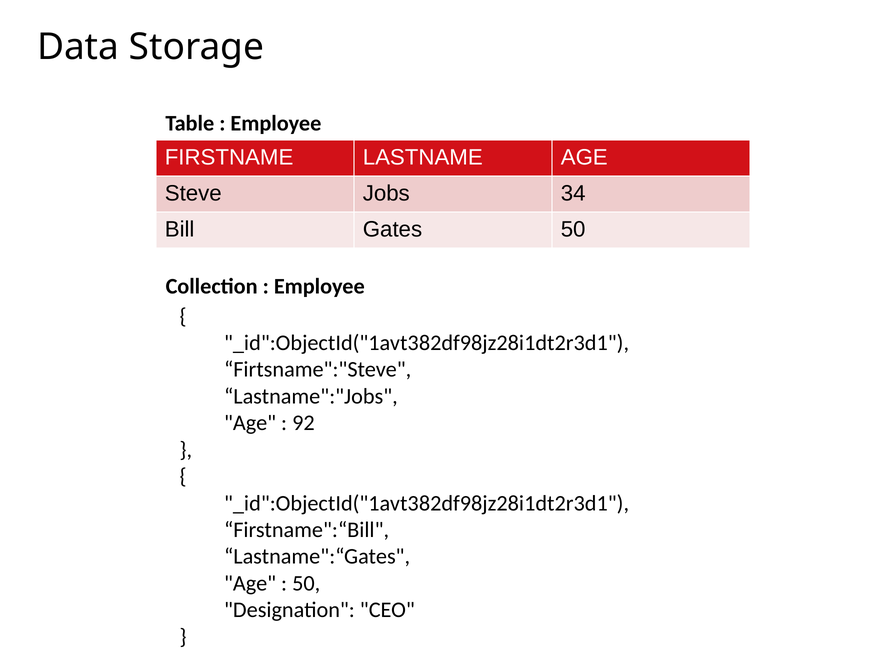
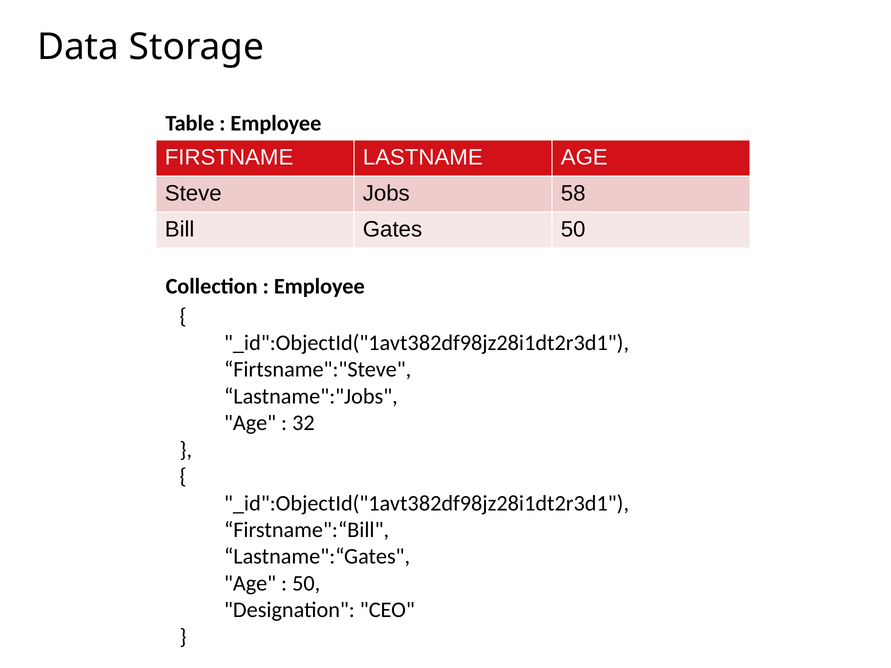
34: 34 -> 58
92: 92 -> 32
